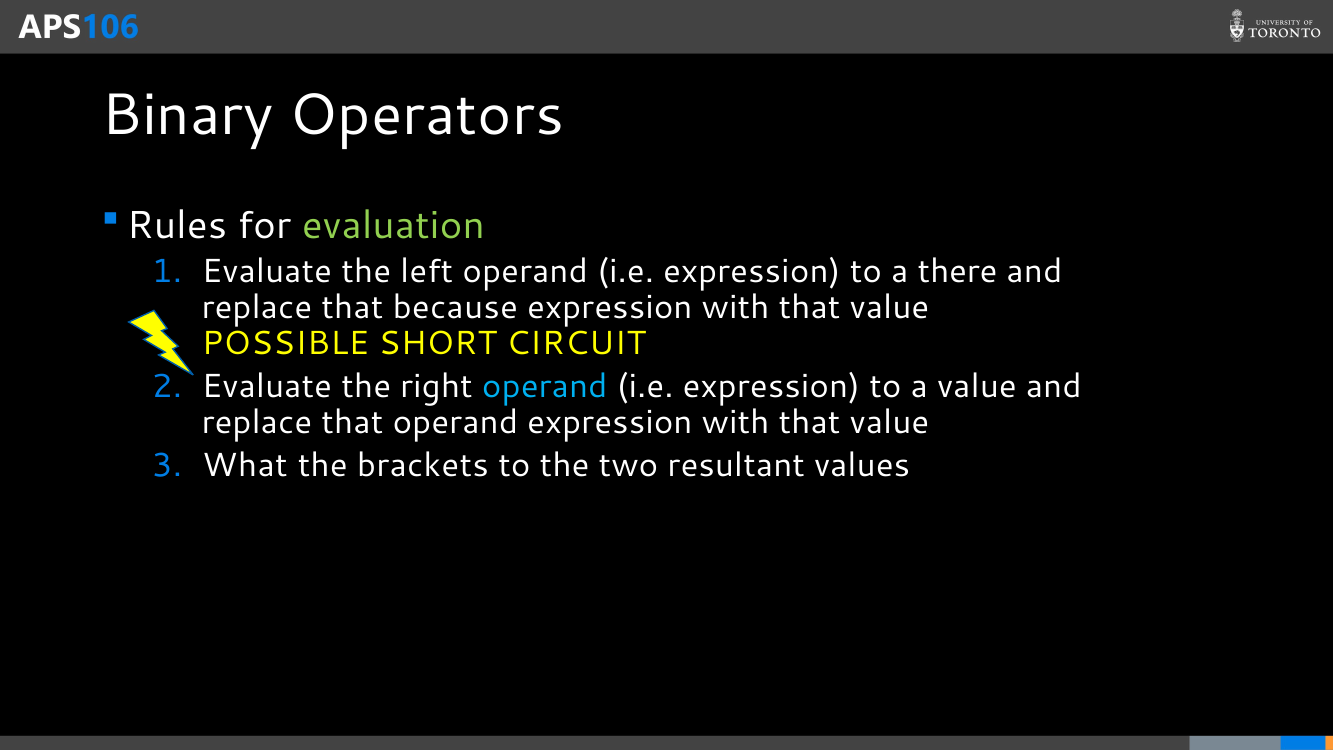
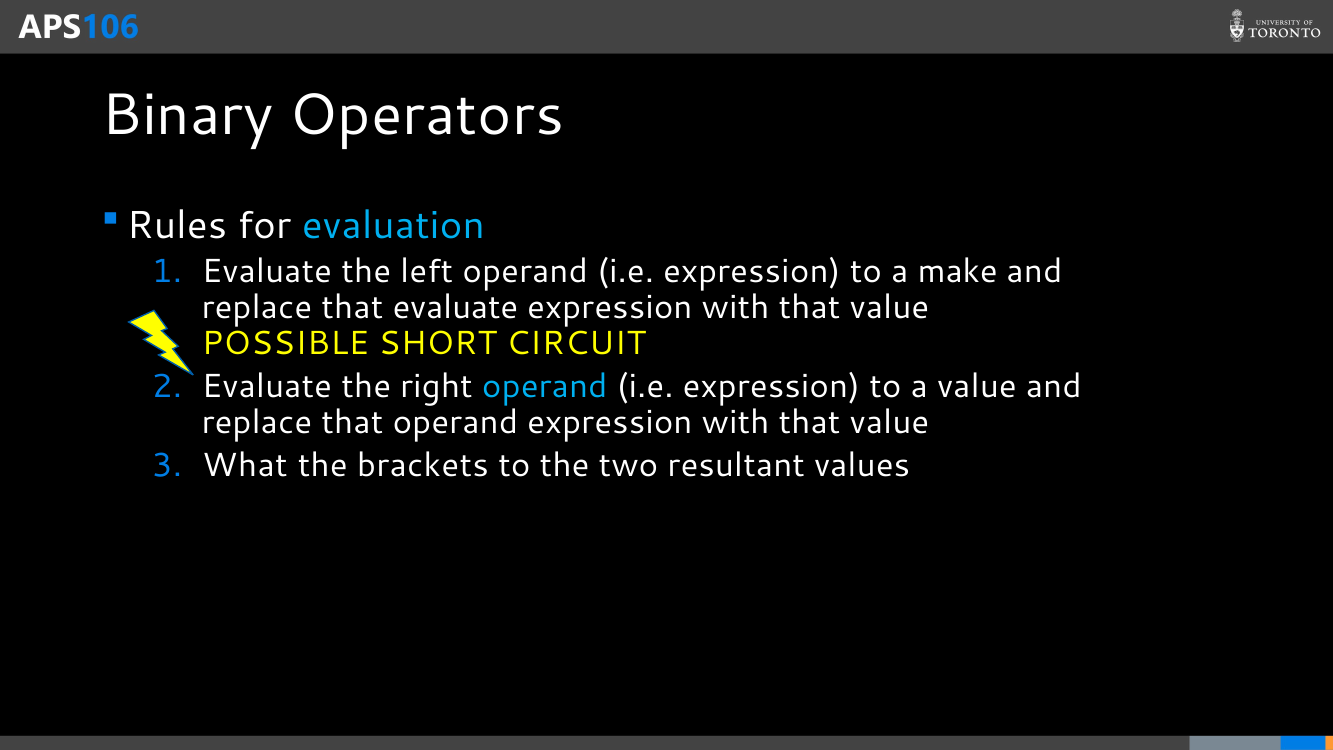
evaluation colour: light green -> light blue
there: there -> make
that because: because -> evaluate
